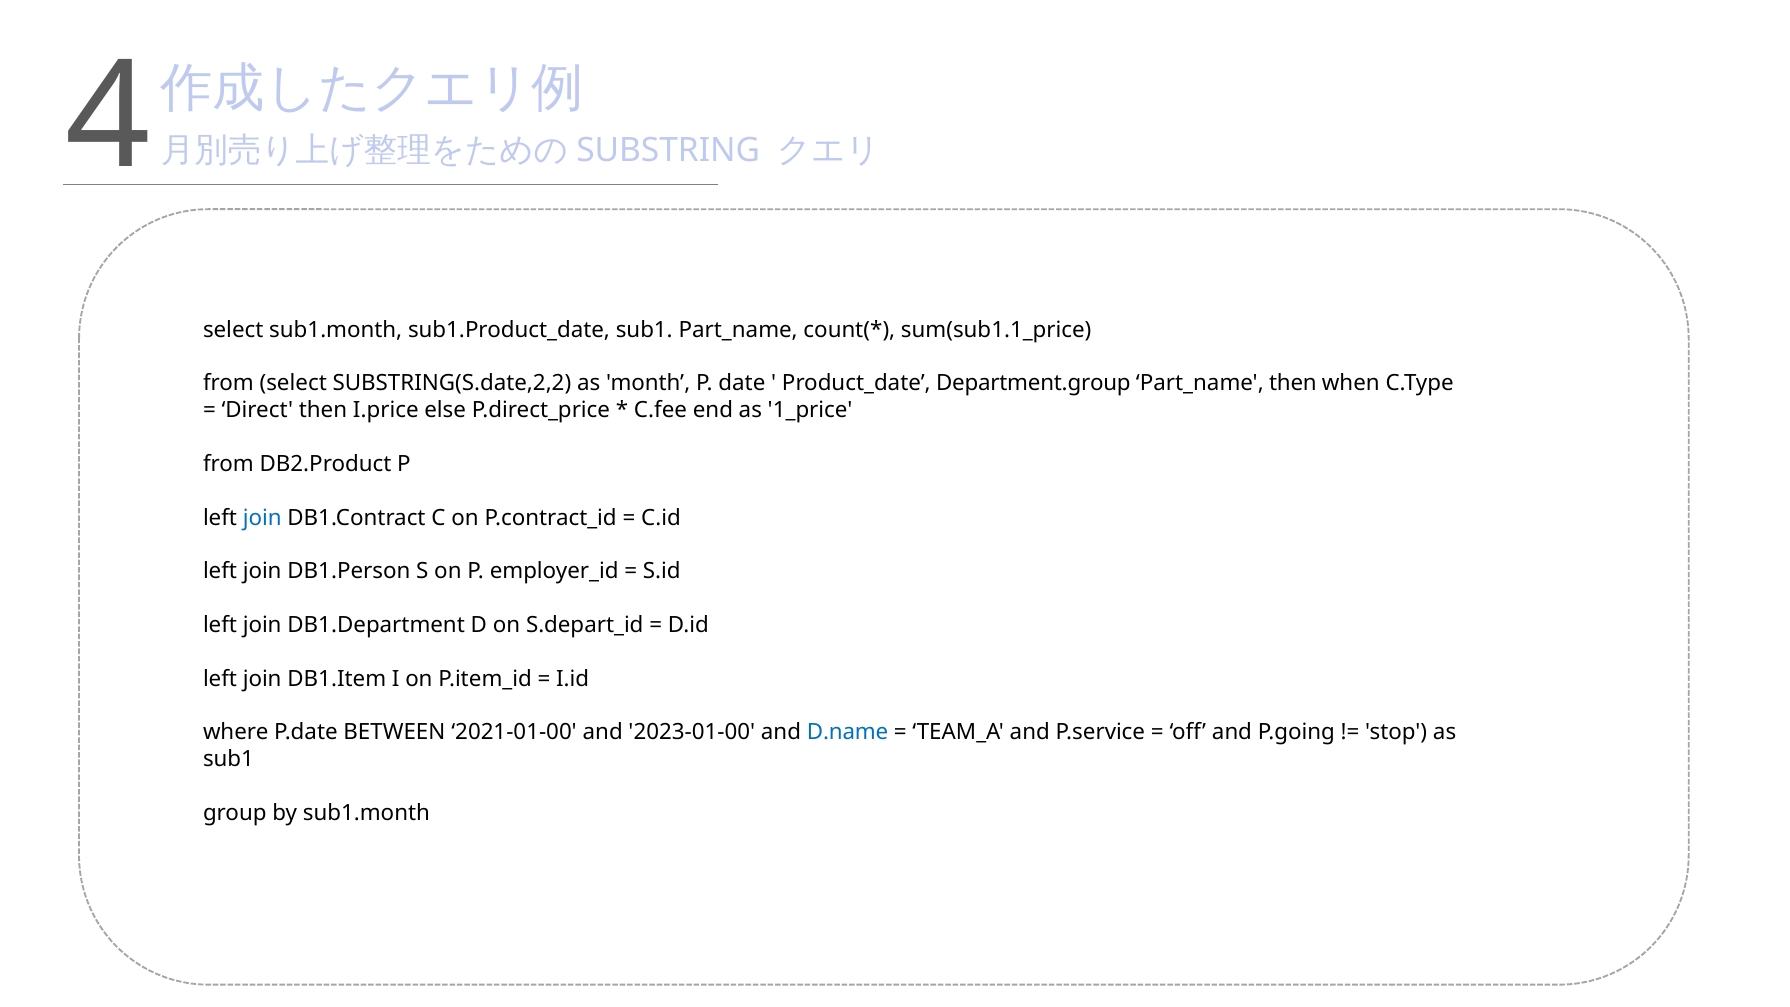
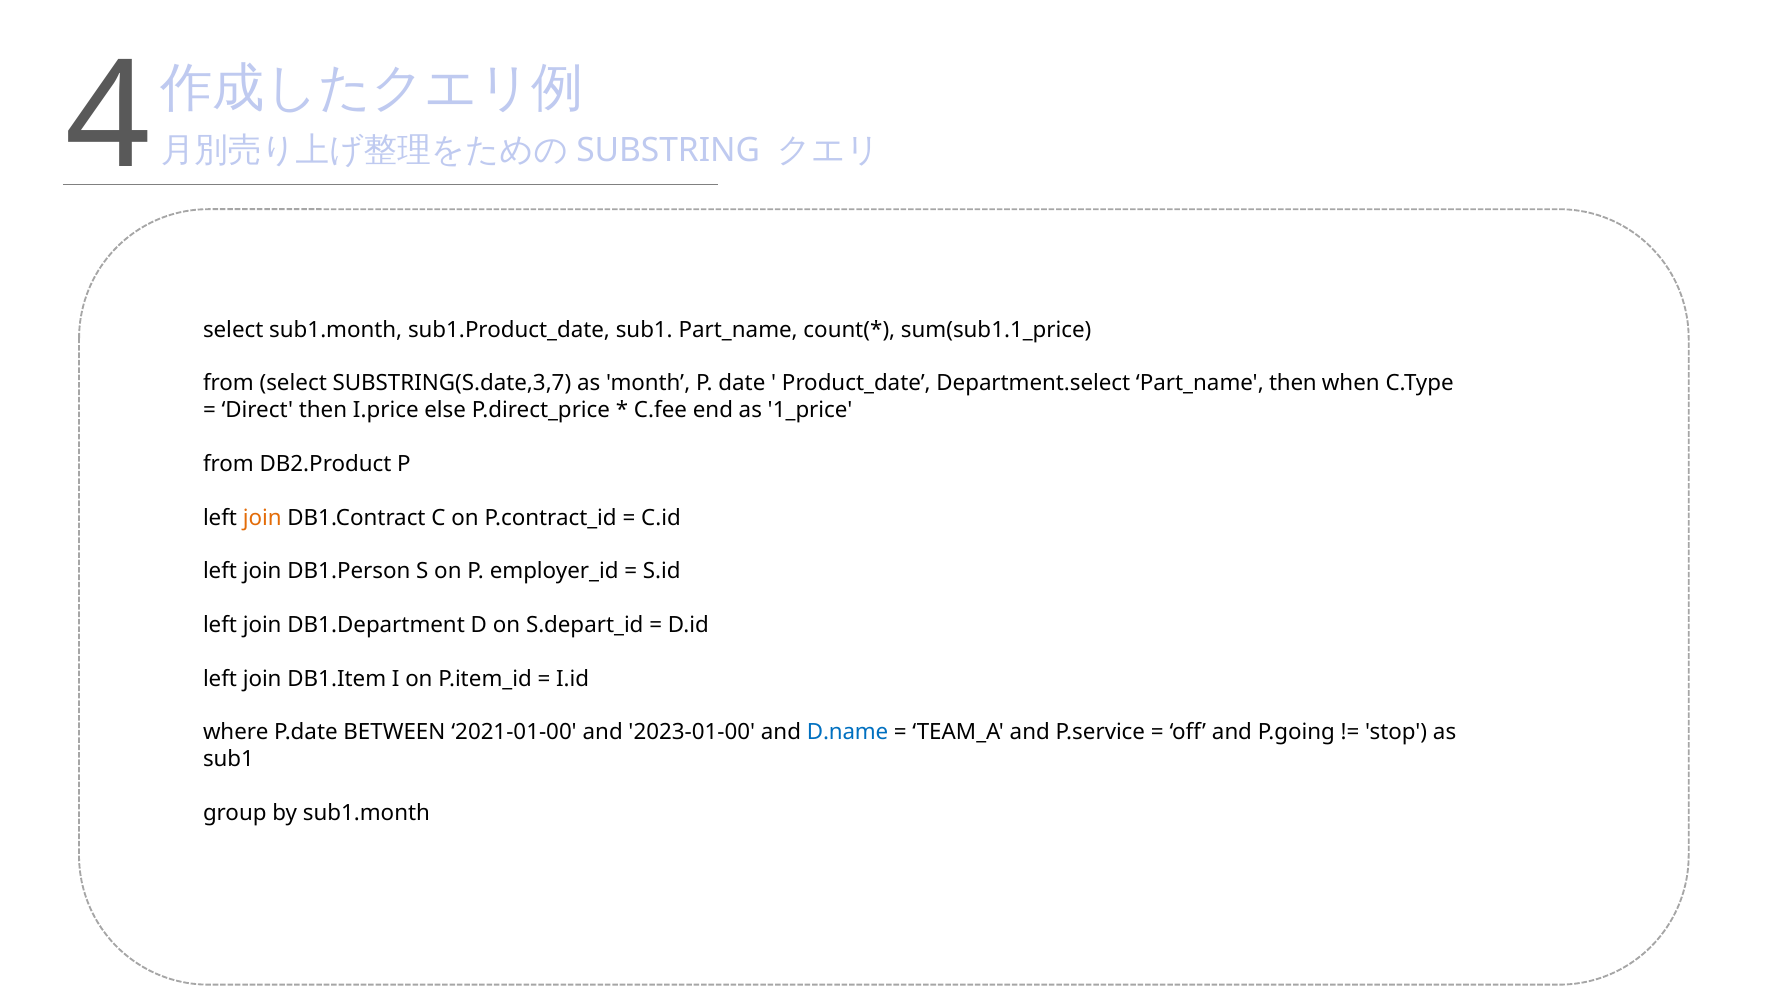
SUBSTRING(S.date,2,2: SUBSTRING(S.date,2,2 -> SUBSTRING(S.date,3,7
Department.group: Department.group -> Department.select
join at (262, 518) colour: blue -> orange
